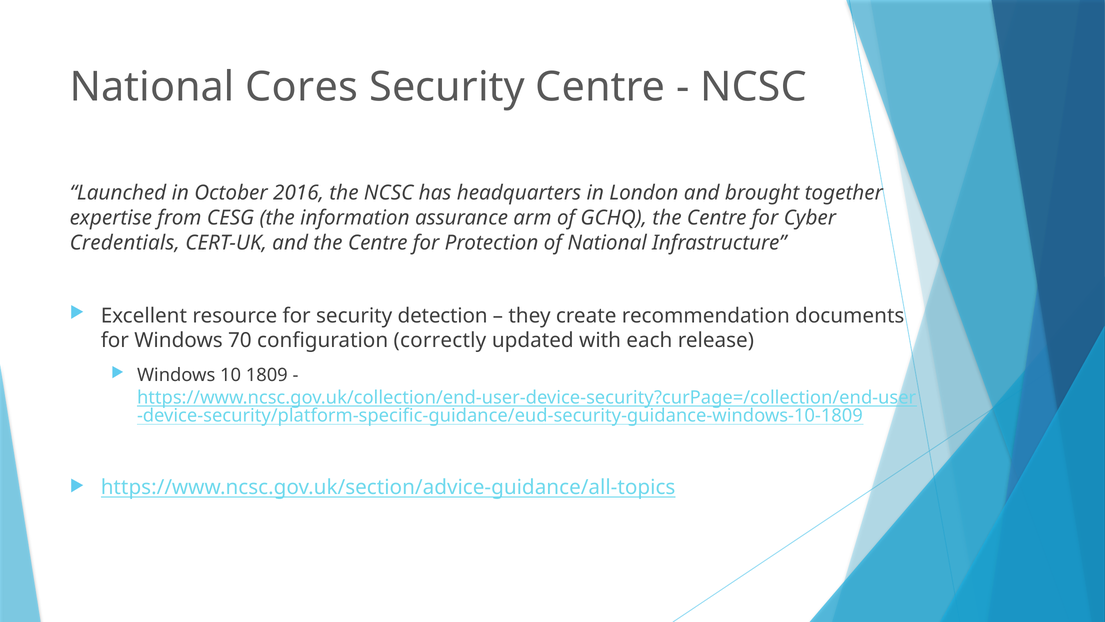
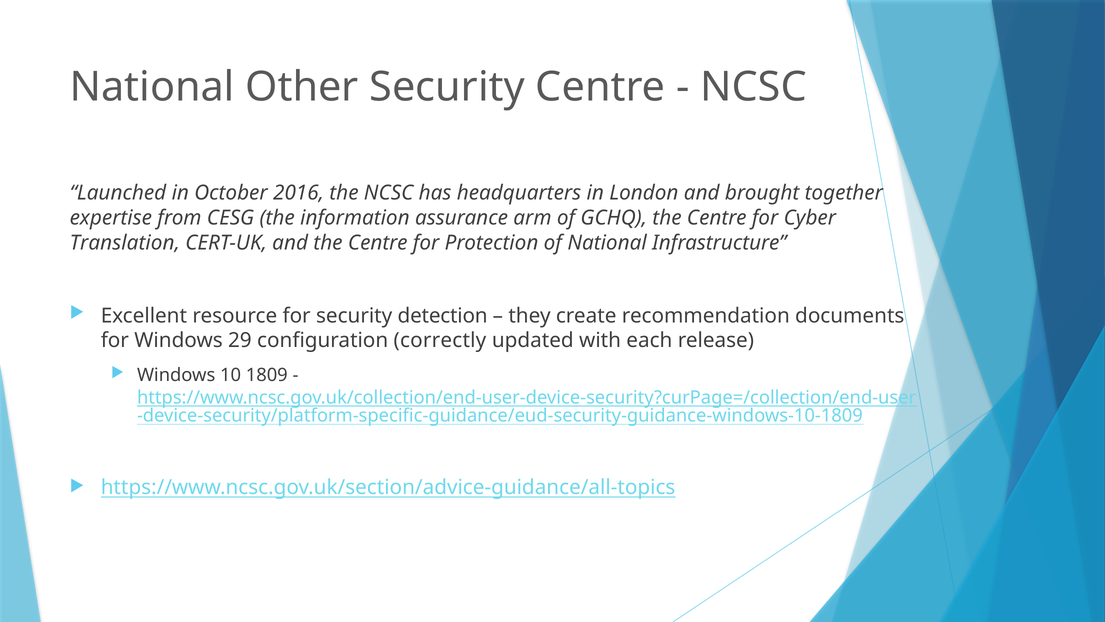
Cores: Cores -> Other
Credentials: Credentials -> Translation
70: 70 -> 29
